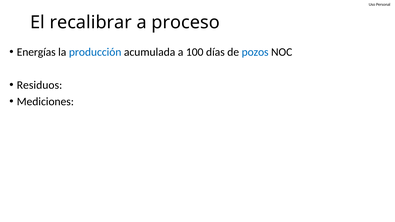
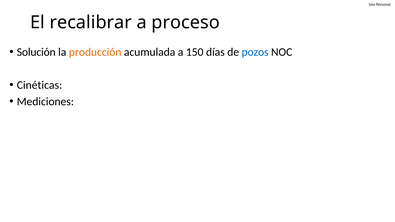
Energías: Energías -> Solución
producción colour: blue -> orange
100: 100 -> 150
Residuos: Residuos -> Cinéticas
